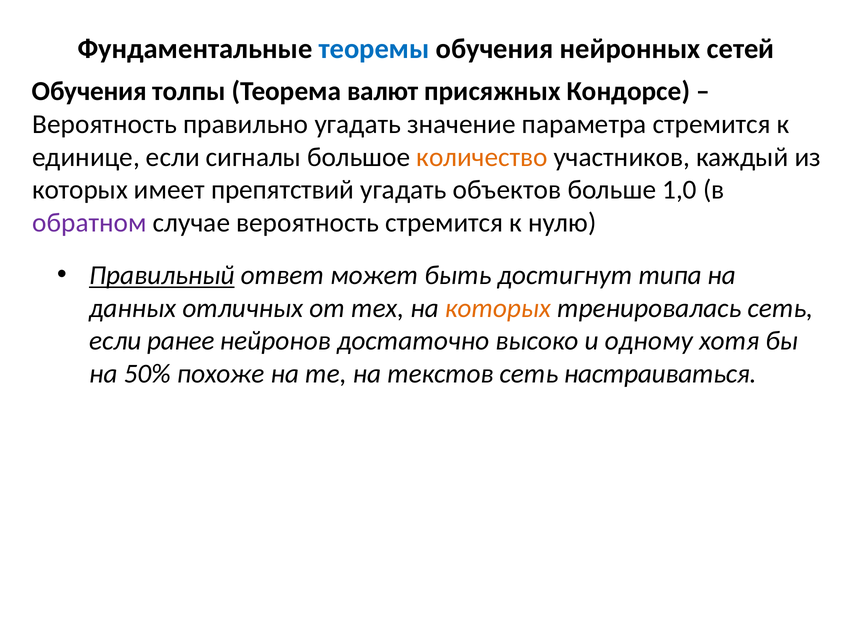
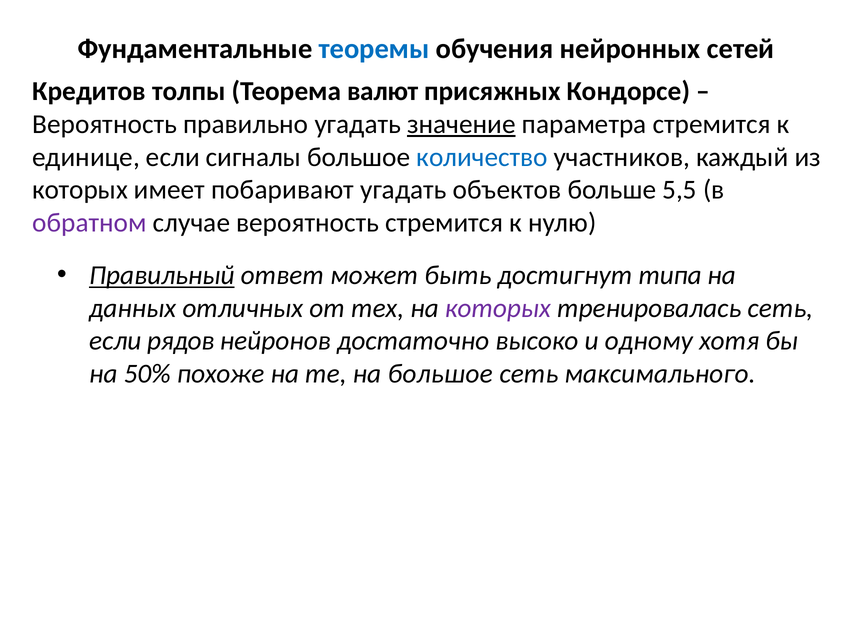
Обучения at (89, 91): Обучения -> Кредитов
значение underline: none -> present
количество colour: orange -> blue
препятствий: препятствий -> побаривают
1,0: 1,0 -> 5,5
которых at (498, 308) colour: orange -> purple
ранее: ранее -> рядов
на текстов: текстов -> большое
настраиваться: настраиваться -> максимального
